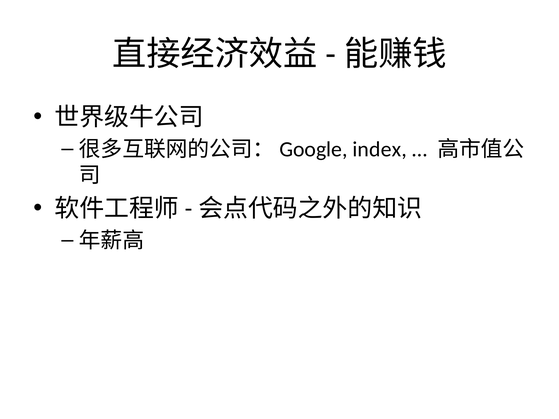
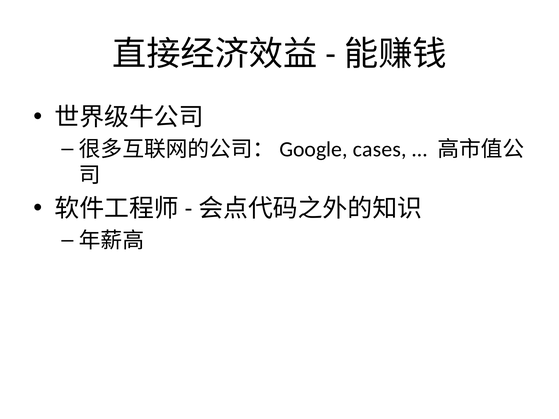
index: index -> cases
